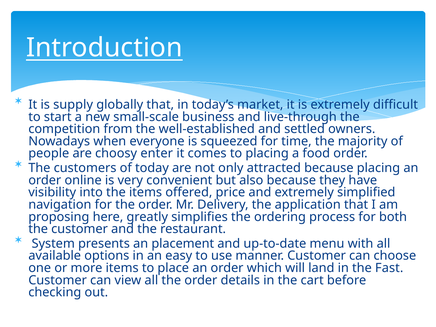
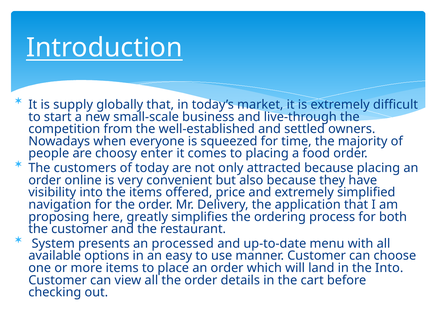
placement: placement -> processed
the Fast: Fast -> Into
